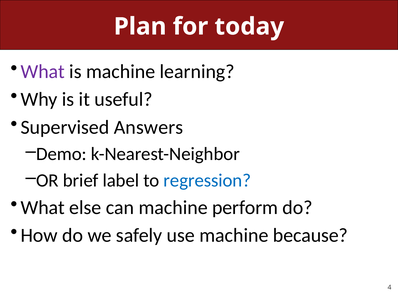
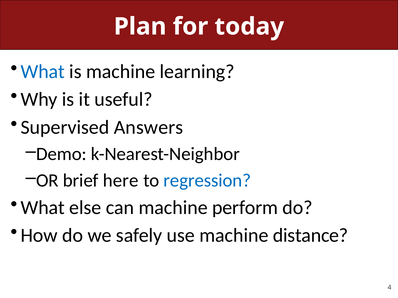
What at (43, 72) colour: purple -> blue
label: label -> here
because: because -> distance
